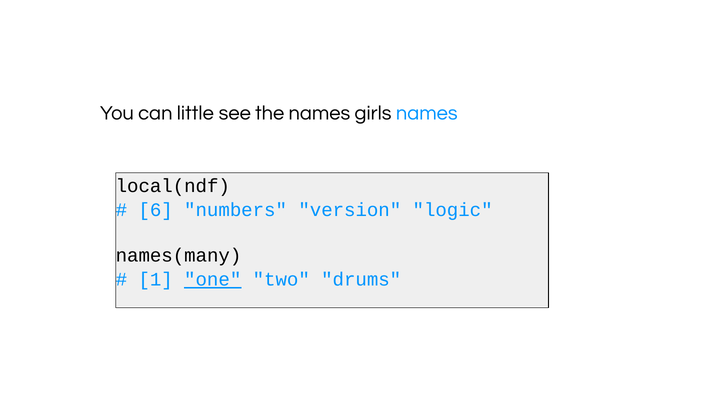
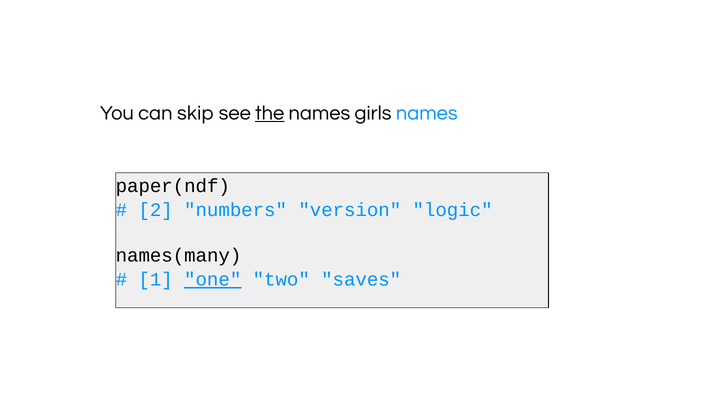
little: little -> skip
the underline: none -> present
local(ndf: local(ndf -> paper(ndf
6: 6 -> 2
drums: drums -> saves
